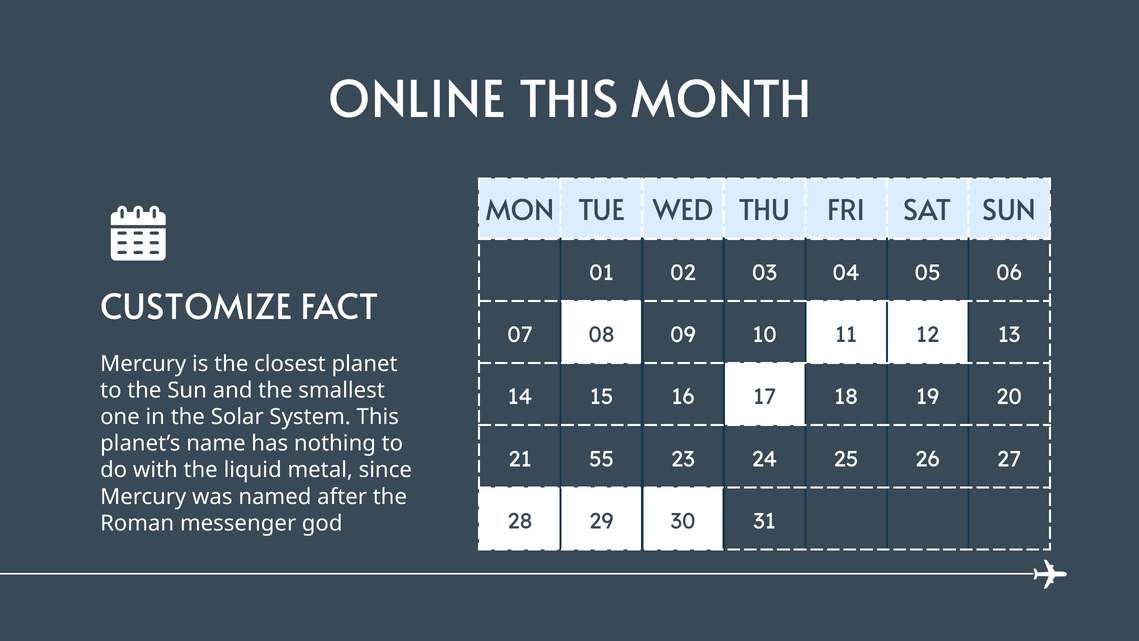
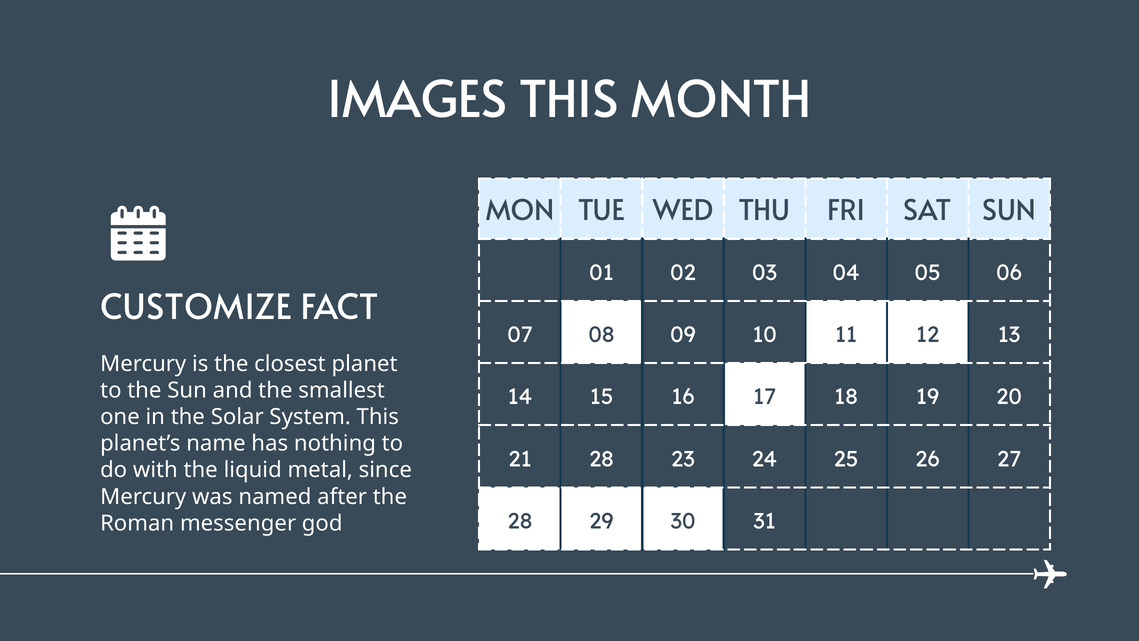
ONLINE: ONLINE -> IMAGES
21 55: 55 -> 28
